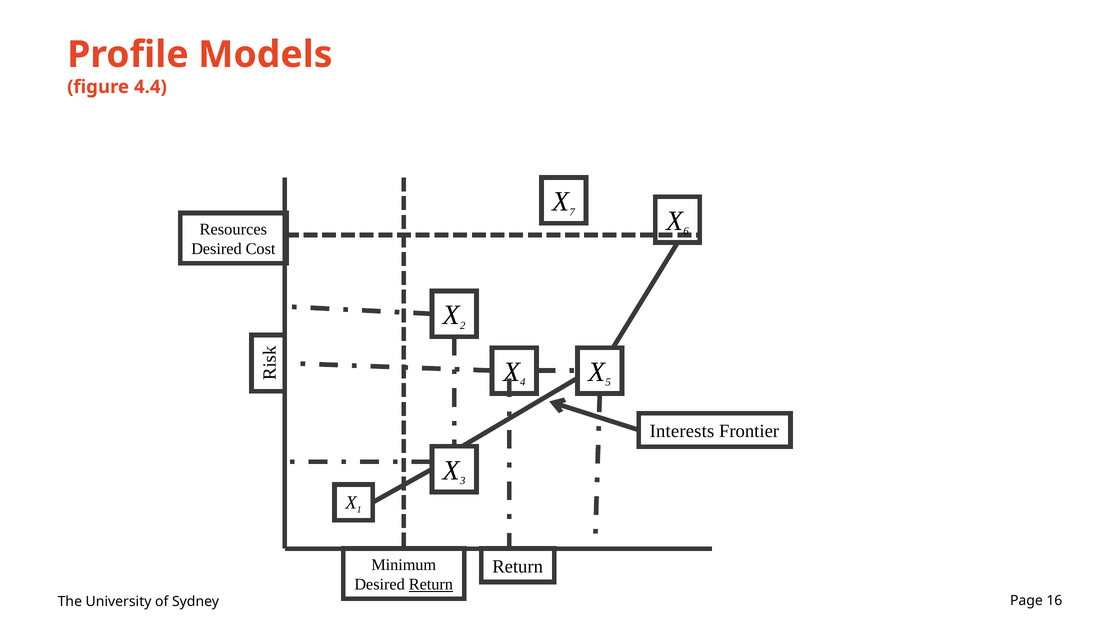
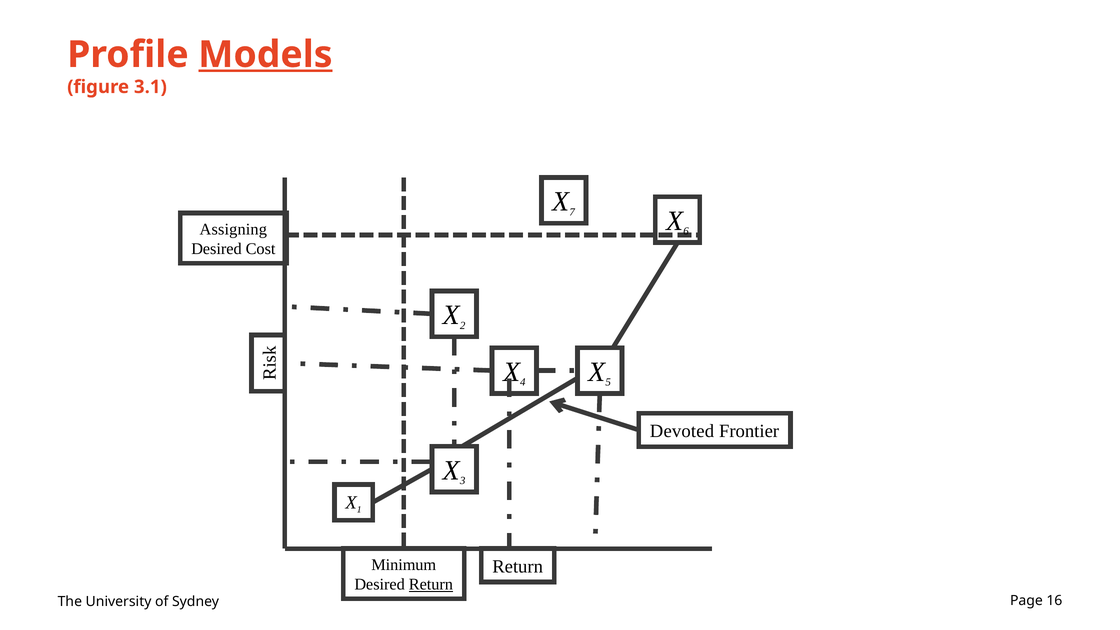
Models underline: none -> present
4.4: 4.4 -> 3.1
Resources: Resources -> Assigning
Interests: Interests -> Devoted
